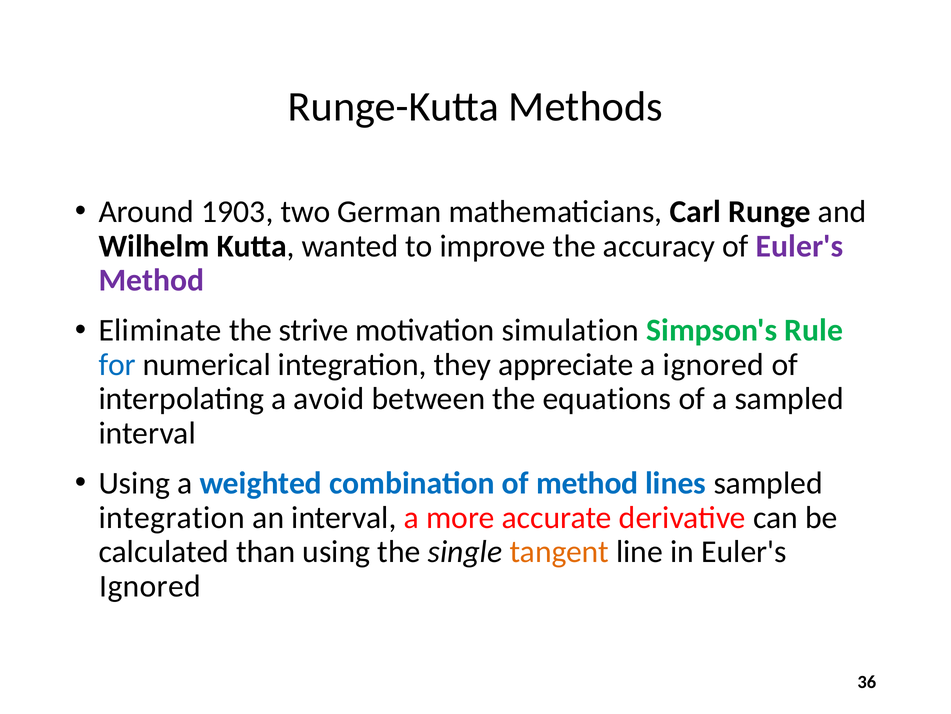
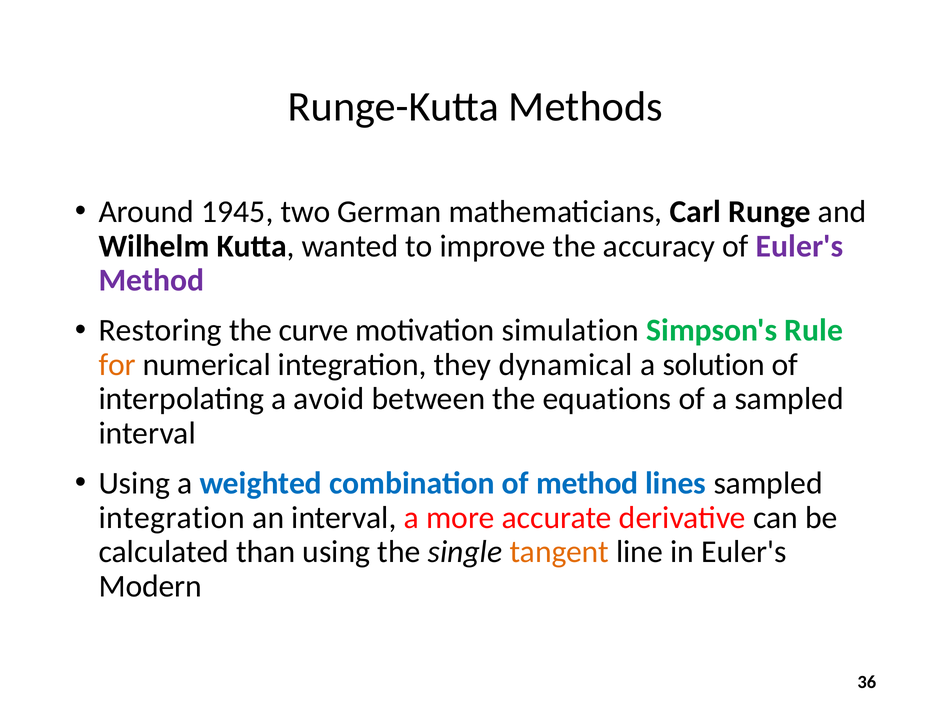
1903: 1903 -> 1945
Eliminate: Eliminate -> Restoring
strive: strive -> curve
for colour: blue -> orange
appreciate: appreciate -> dynamical
a ignored: ignored -> solution
Ignored at (150, 585): Ignored -> Modern
